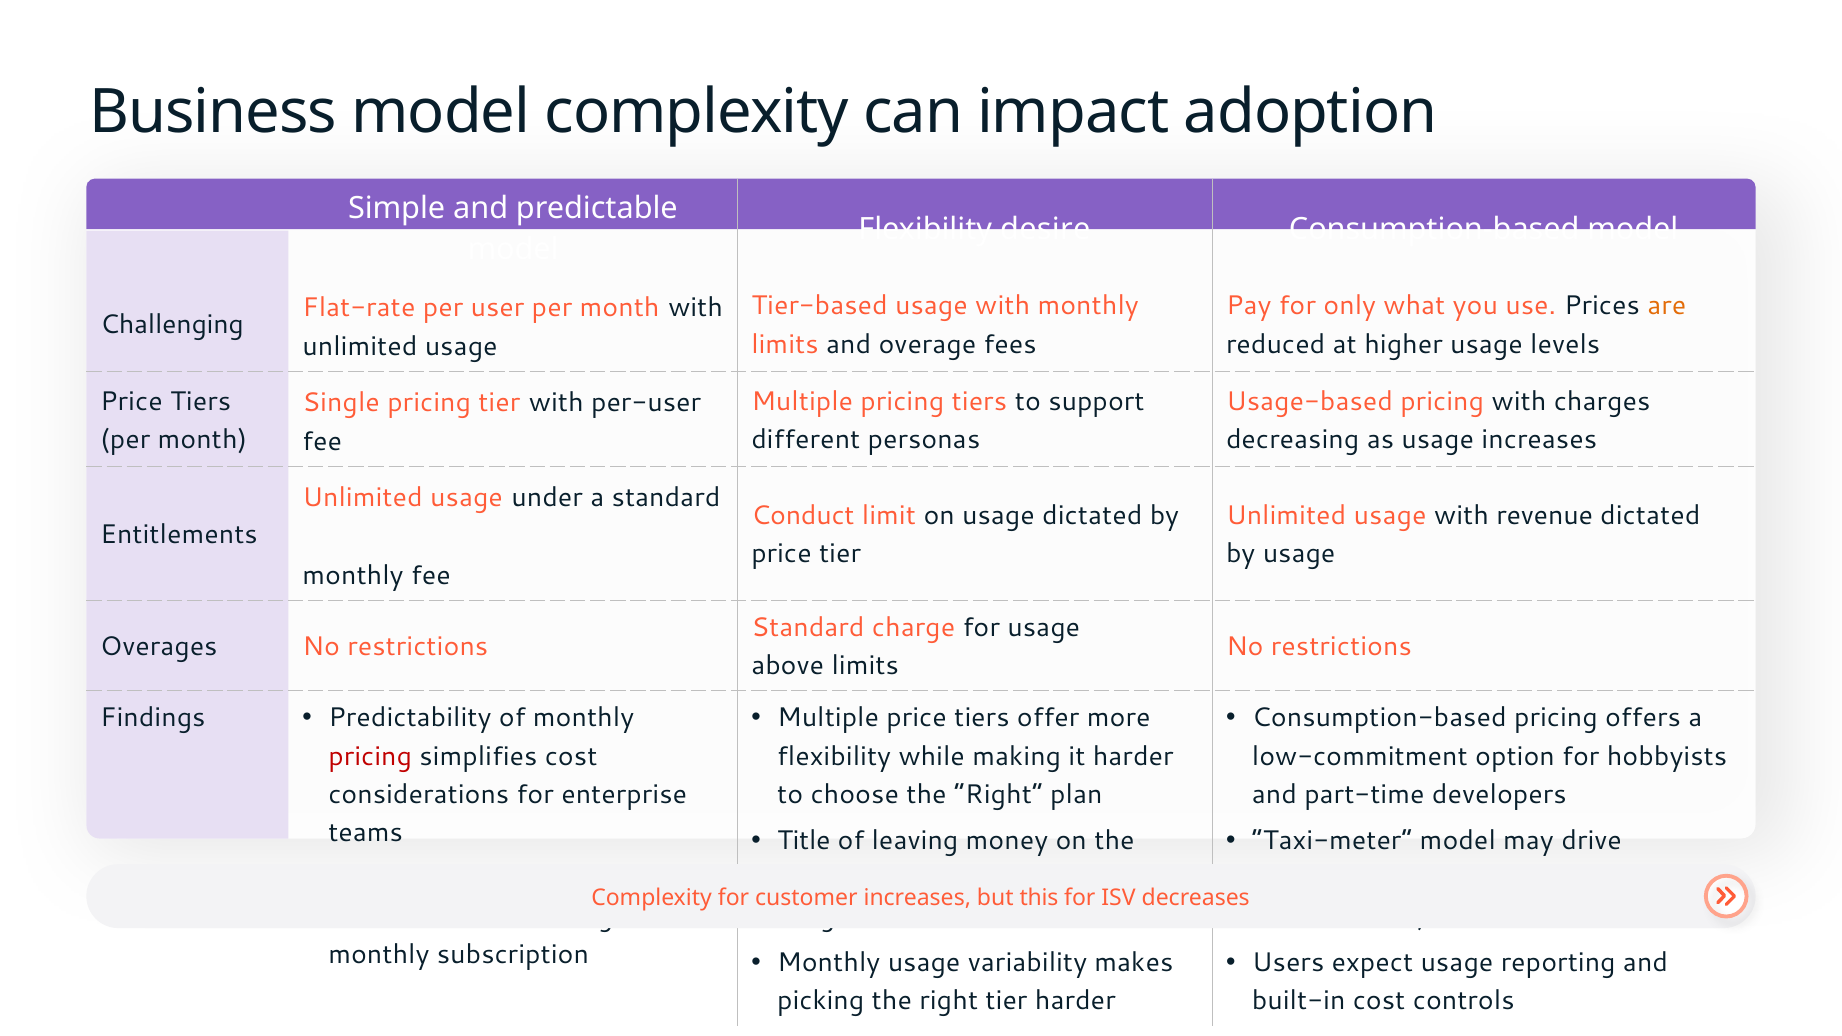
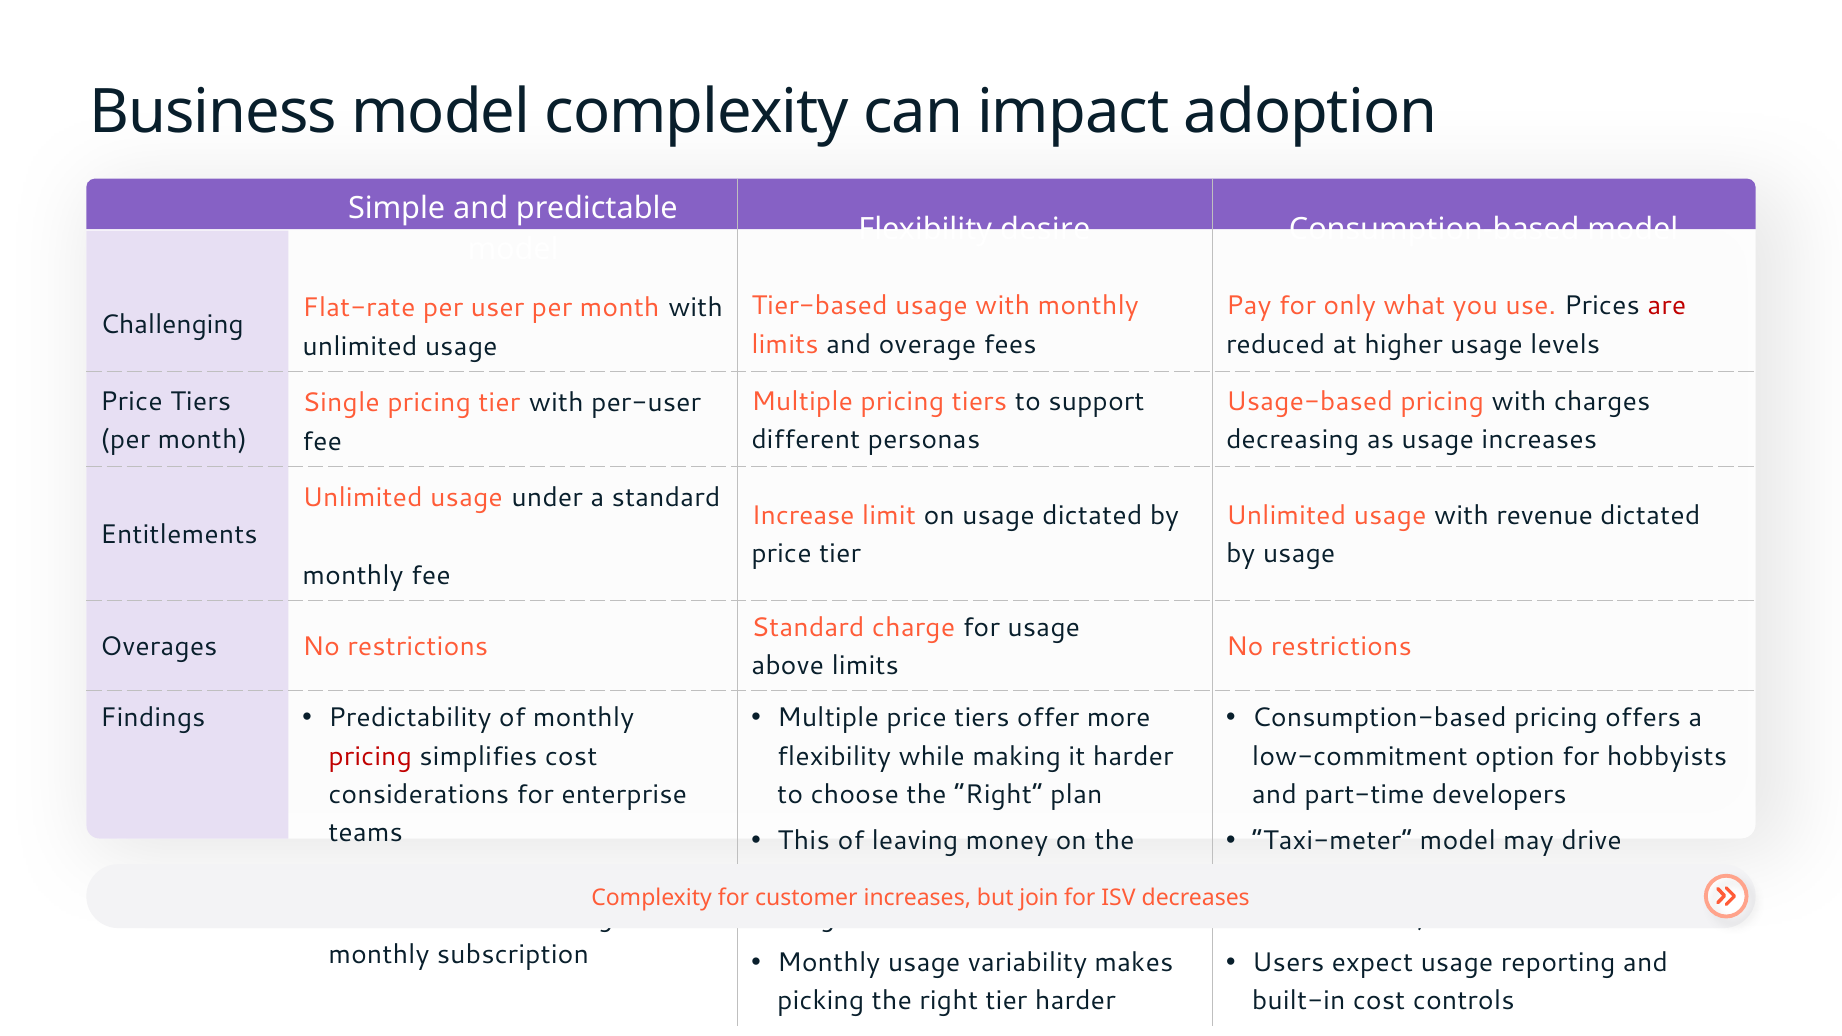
are colour: orange -> red
Conduct: Conduct -> Increase
Title: Title -> This
this: this -> join
